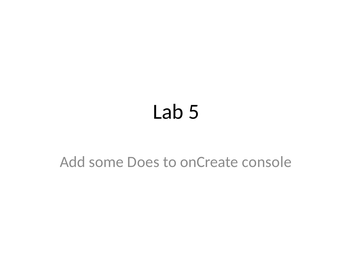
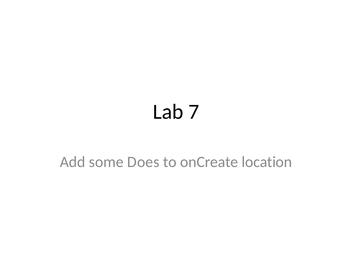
5: 5 -> 7
console: console -> location
